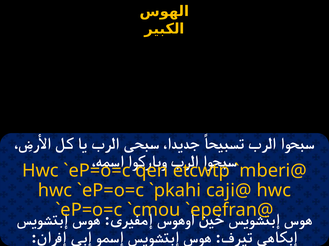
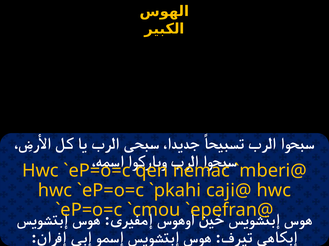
etcwtp: etcwtp -> nemac
